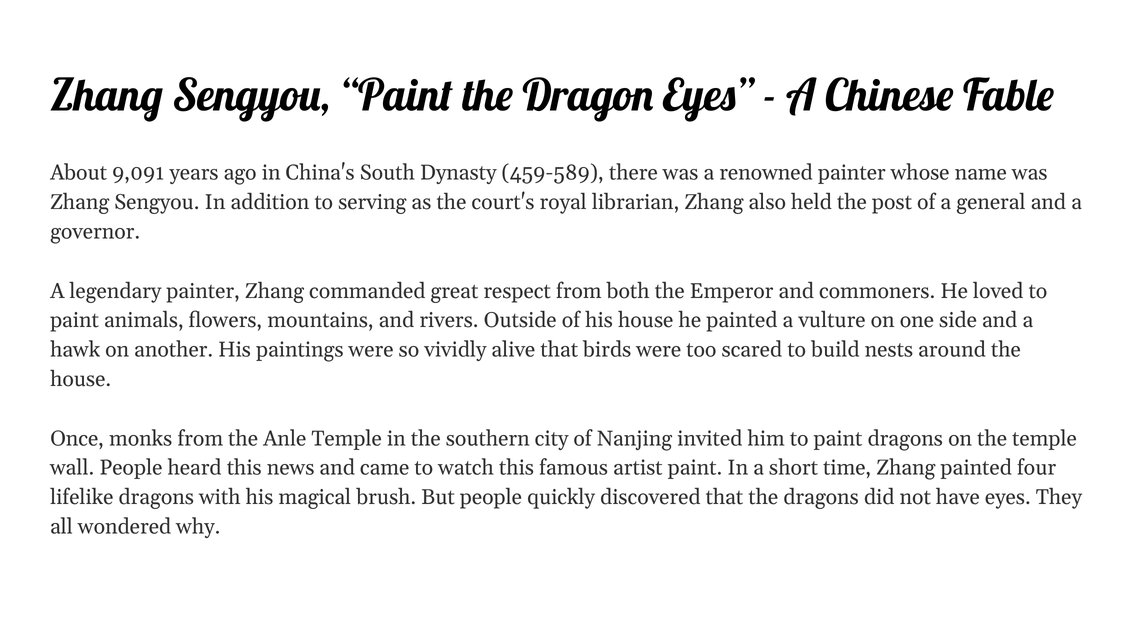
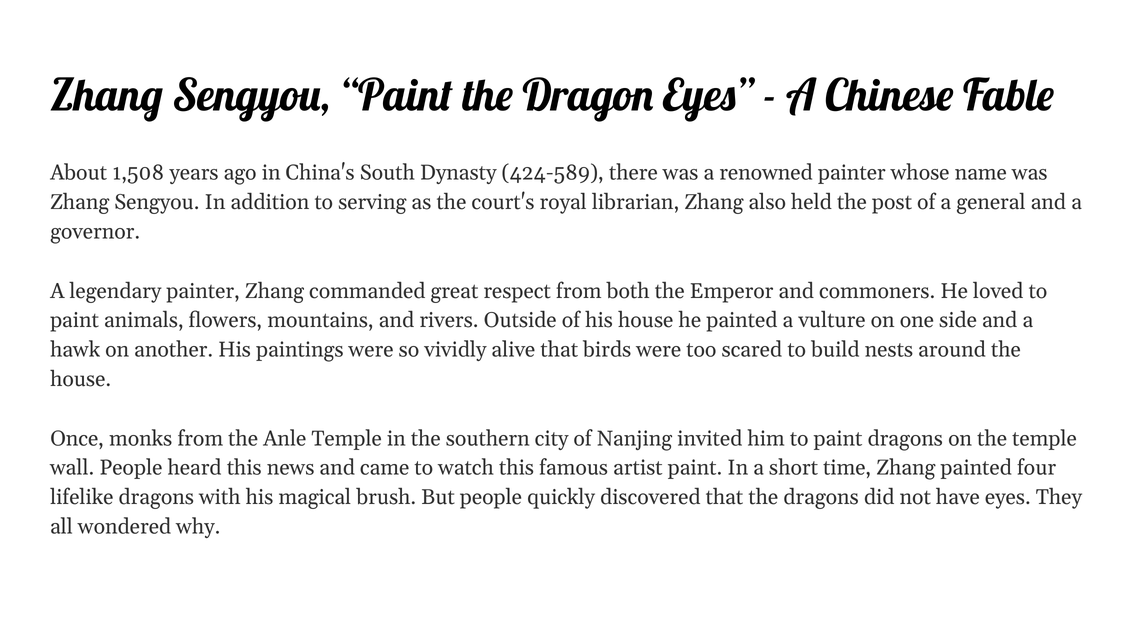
9,091: 9,091 -> 1,508
459-589: 459-589 -> 424-589
